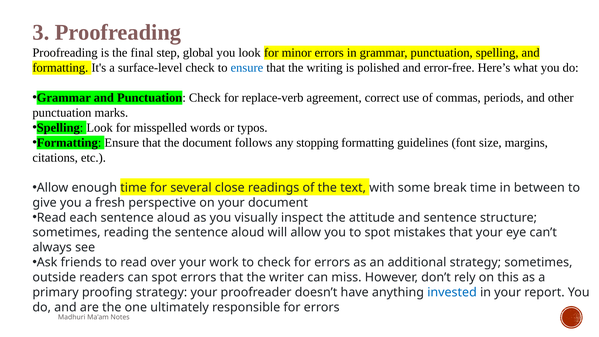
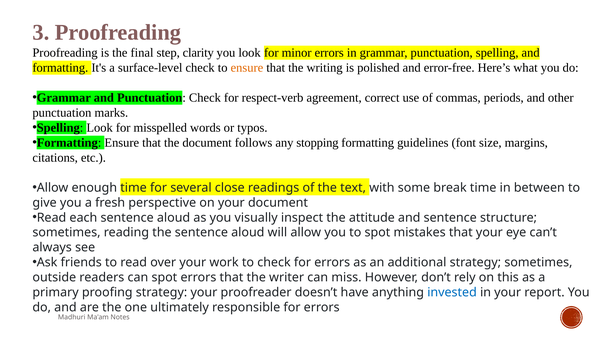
global: global -> clarity
ensure at (247, 68) colour: blue -> orange
replace-verb: replace-verb -> respect-verb
